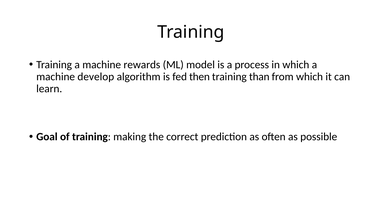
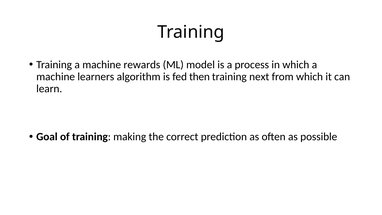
develop: develop -> learners
than: than -> next
